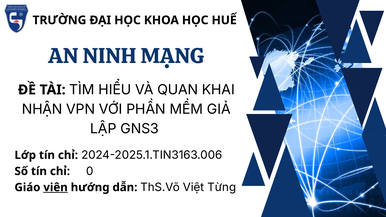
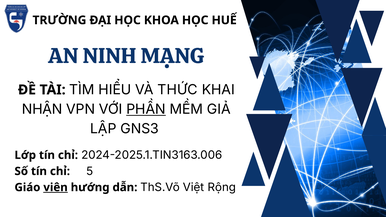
QUAN: QUAN -> THỨC
PHẦN underline: none -> present
0: 0 -> 5
Từng: Từng -> Rộng
